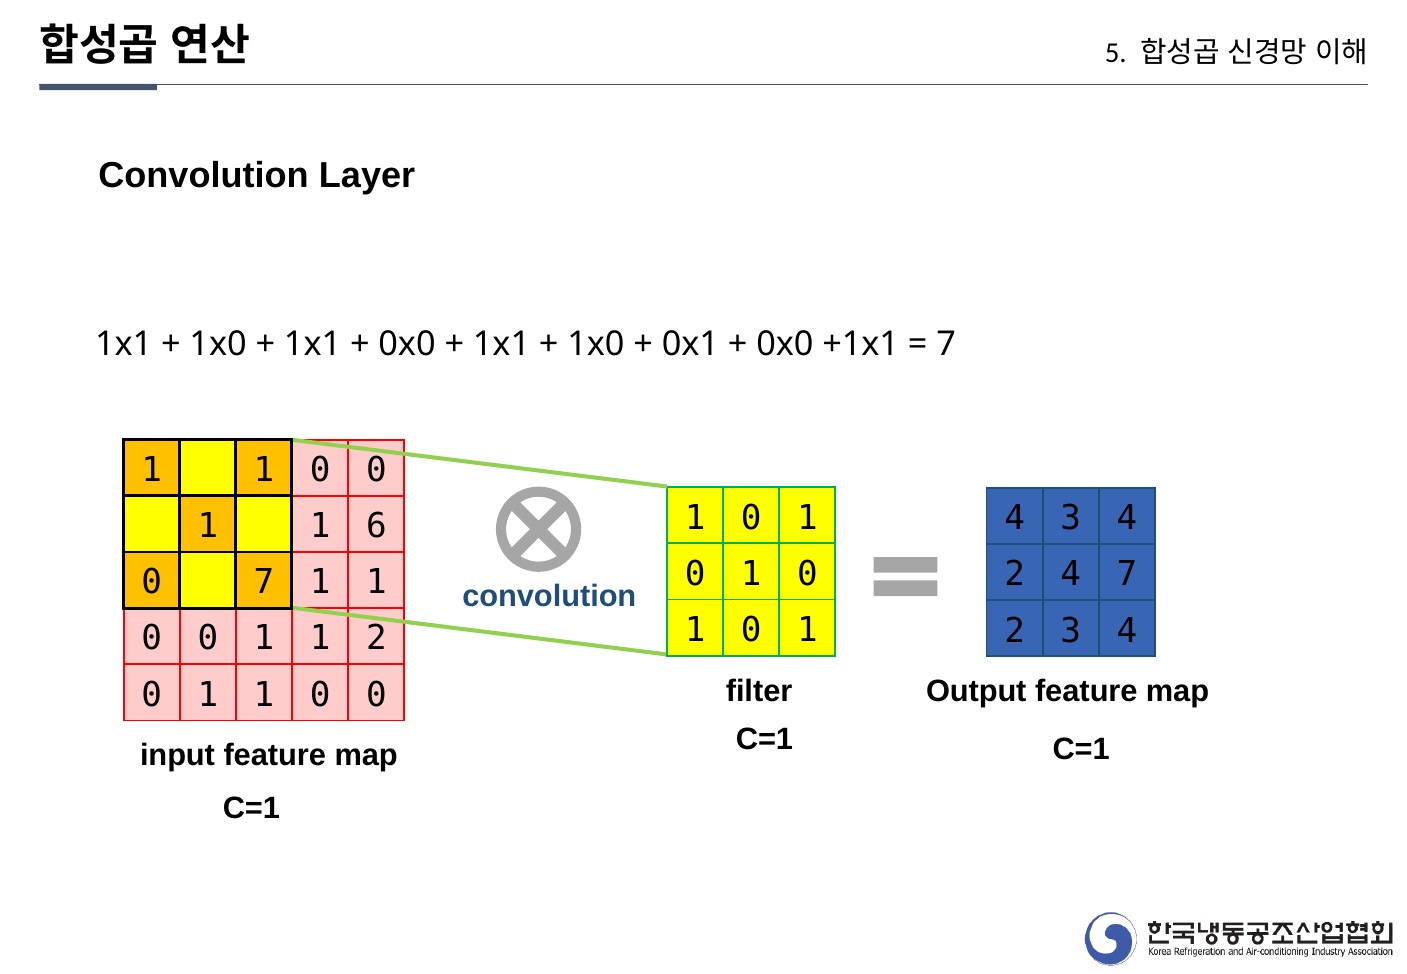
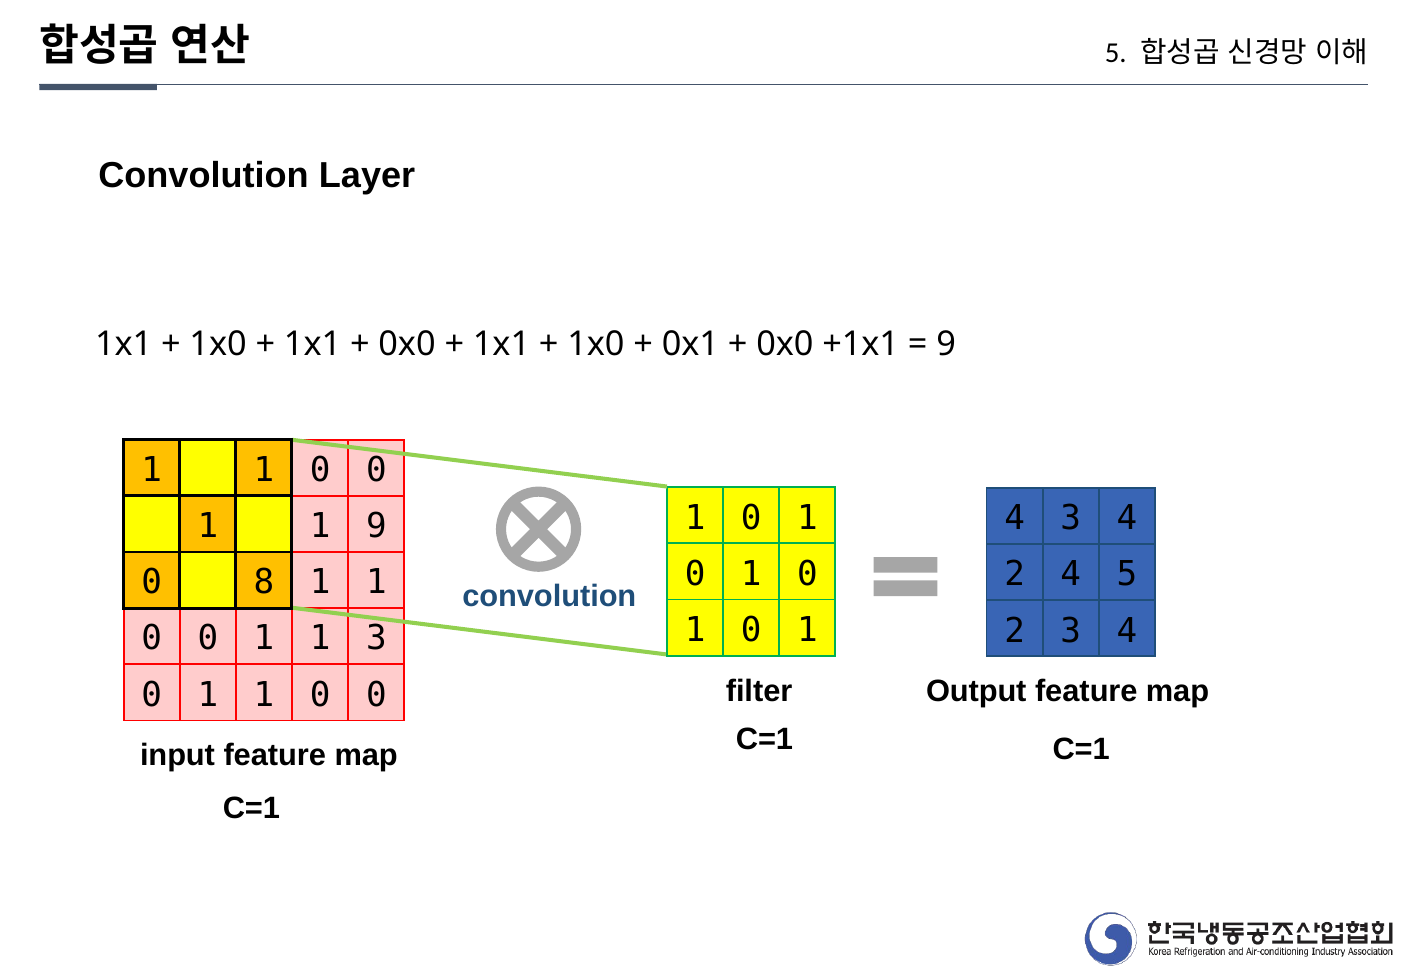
7 at (946, 344): 7 -> 9
1 6: 6 -> 9
4 7: 7 -> 5
7 at (264, 583): 7 -> 8
1 2: 2 -> 3
